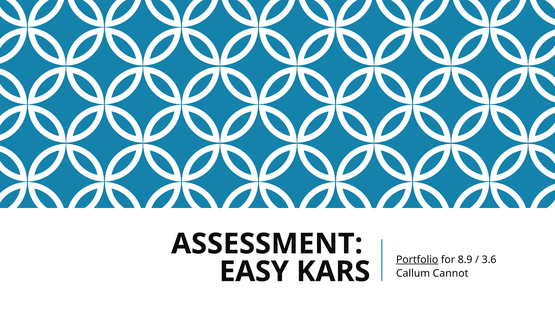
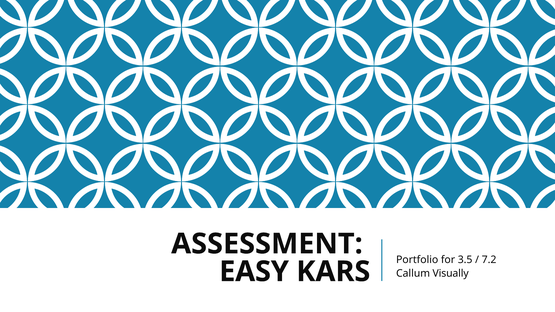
Portfolio underline: present -> none
8.9: 8.9 -> 3.5
3.6: 3.6 -> 7.2
Cannot: Cannot -> Visually
